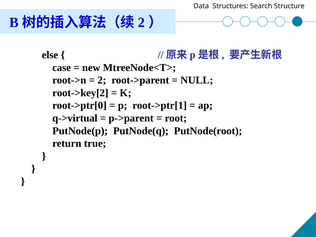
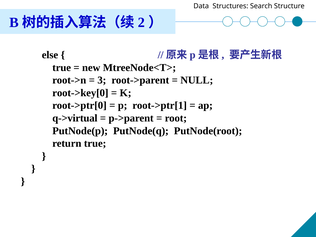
case at (62, 68): case -> true
2 at (102, 80): 2 -> 3
root->key[2: root->key[2 -> root->key[0
